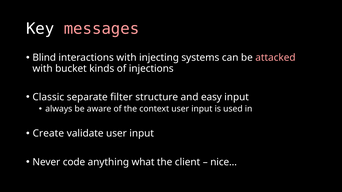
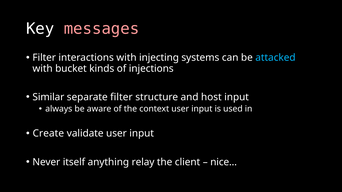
Blind at (44, 58): Blind -> Filter
attacked colour: pink -> light blue
Classic: Classic -> Similar
easy: easy -> host
code: code -> itself
what: what -> relay
